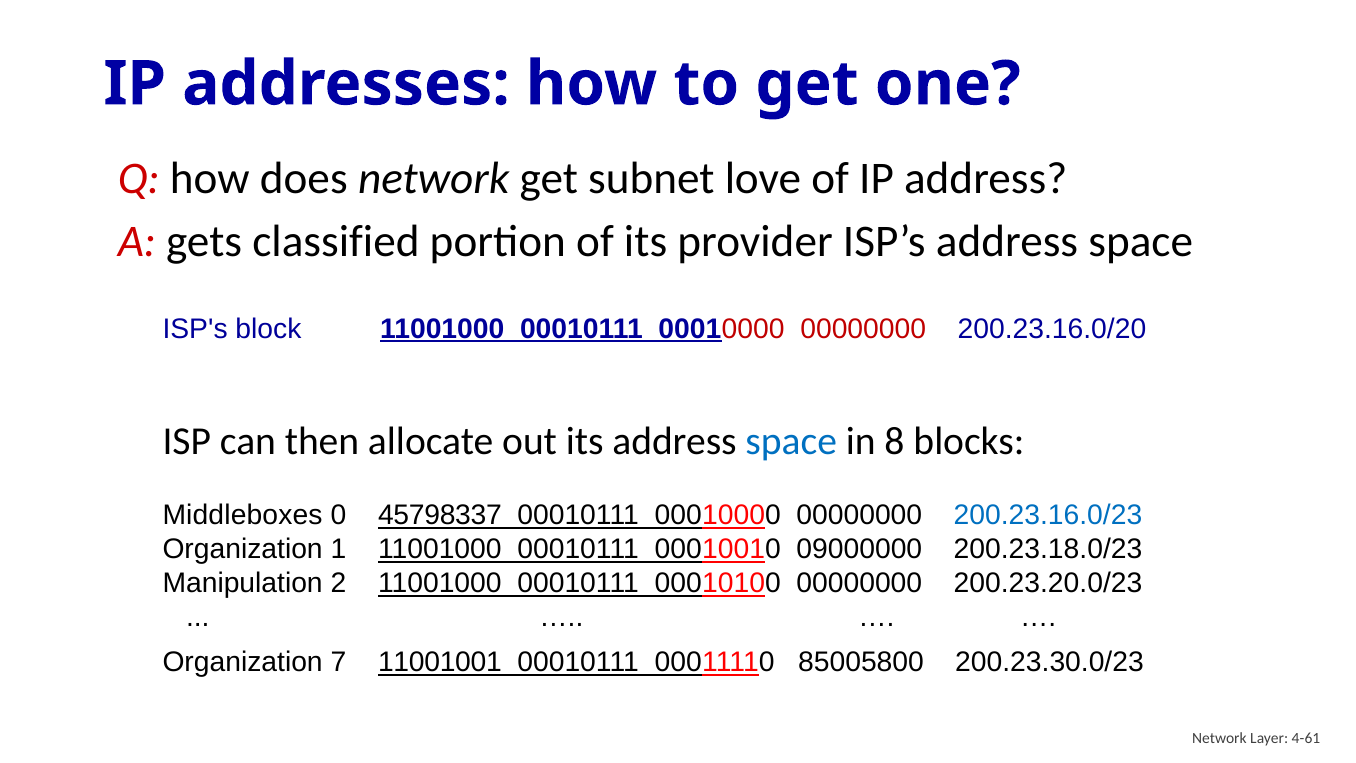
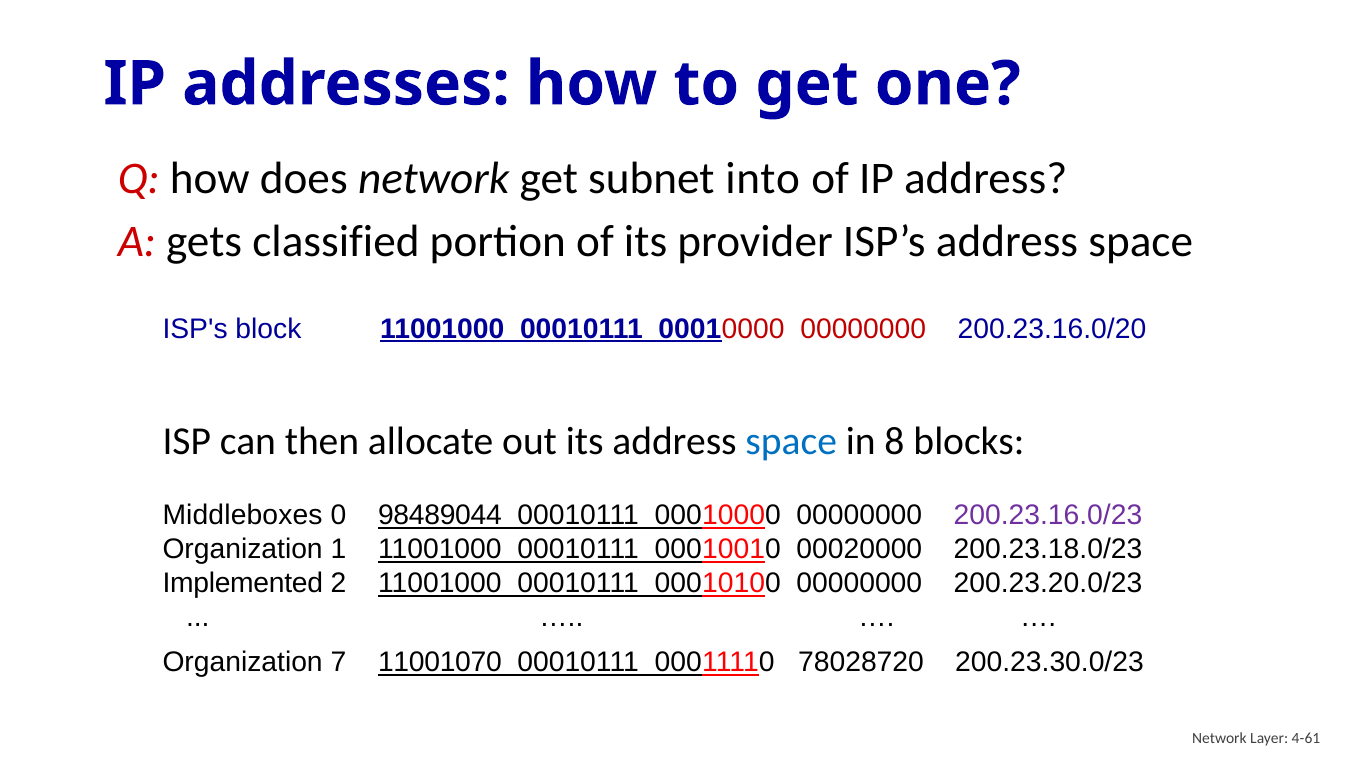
love: love -> into
45798337: 45798337 -> 98489044
200.23.16.0/23 colour: blue -> purple
09000000: 09000000 -> 00020000
Manipulation: Manipulation -> Implemented
11001001: 11001001 -> 11001070
85005800: 85005800 -> 78028720
